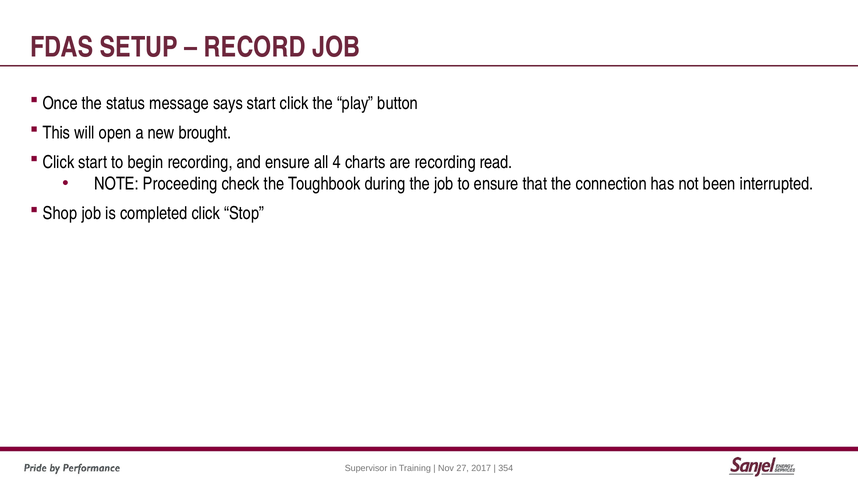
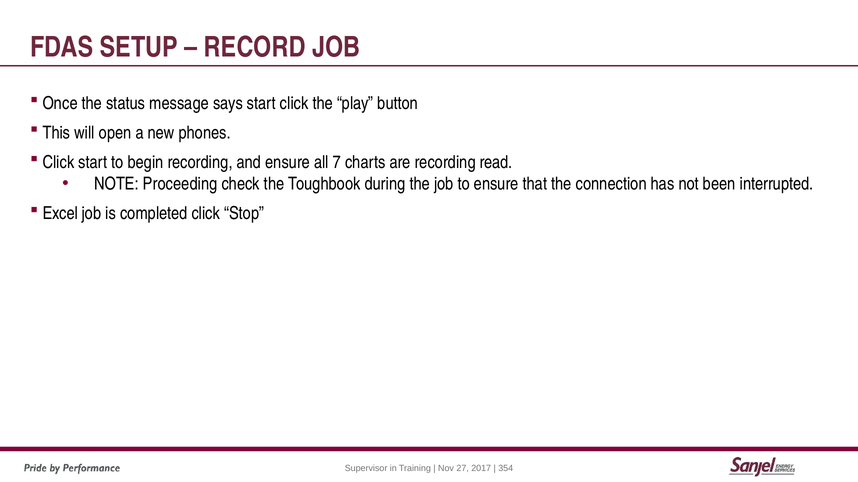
brought: brought -> phones
4: 4 -> 7
Shop: Shop -> Excel
